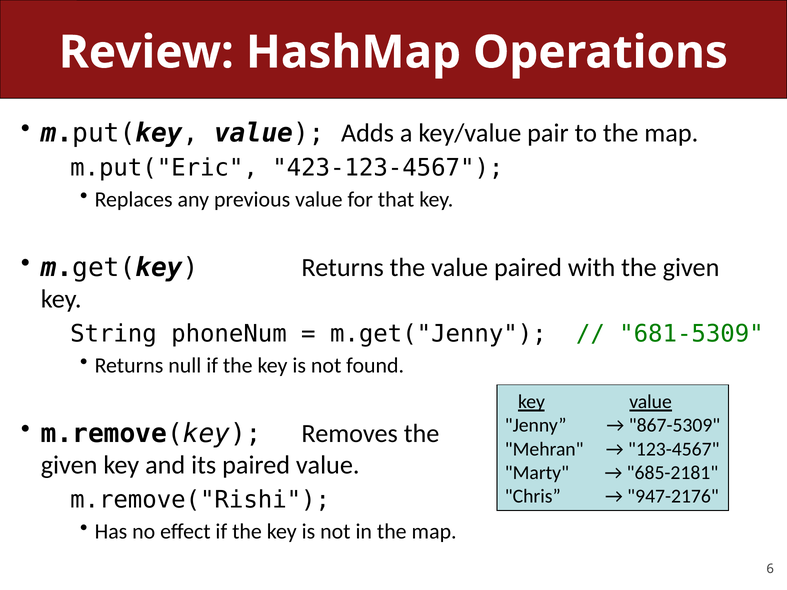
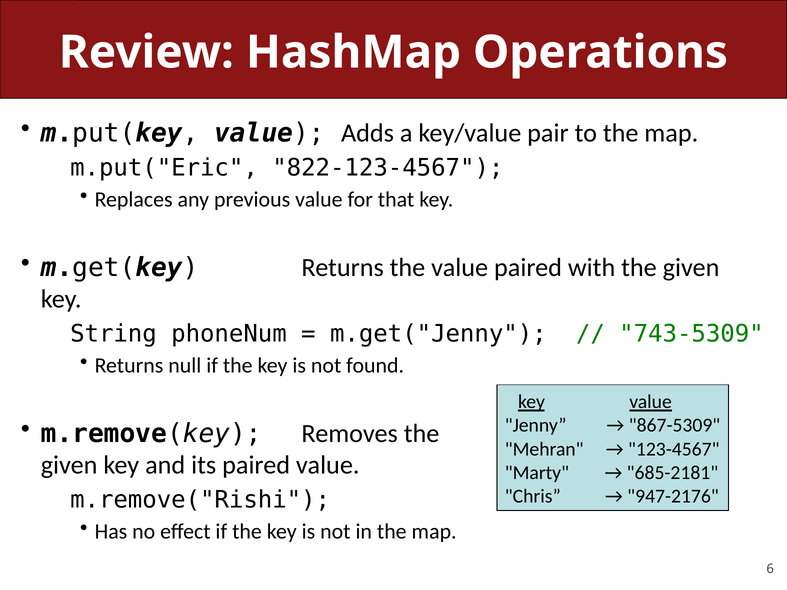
423-123-4567: 423-123-4567 -> 822-123-4567
681-5309: 681-5309 -> 743-5309
